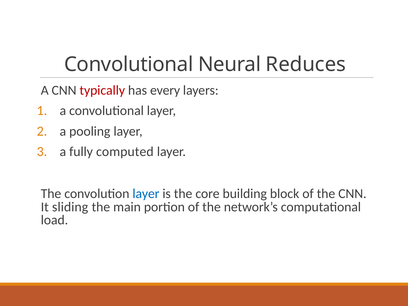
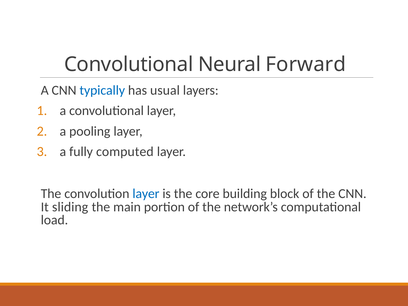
Reduces: Reduces -> Forward
typically colour: red -> blue
every: every -> usual
